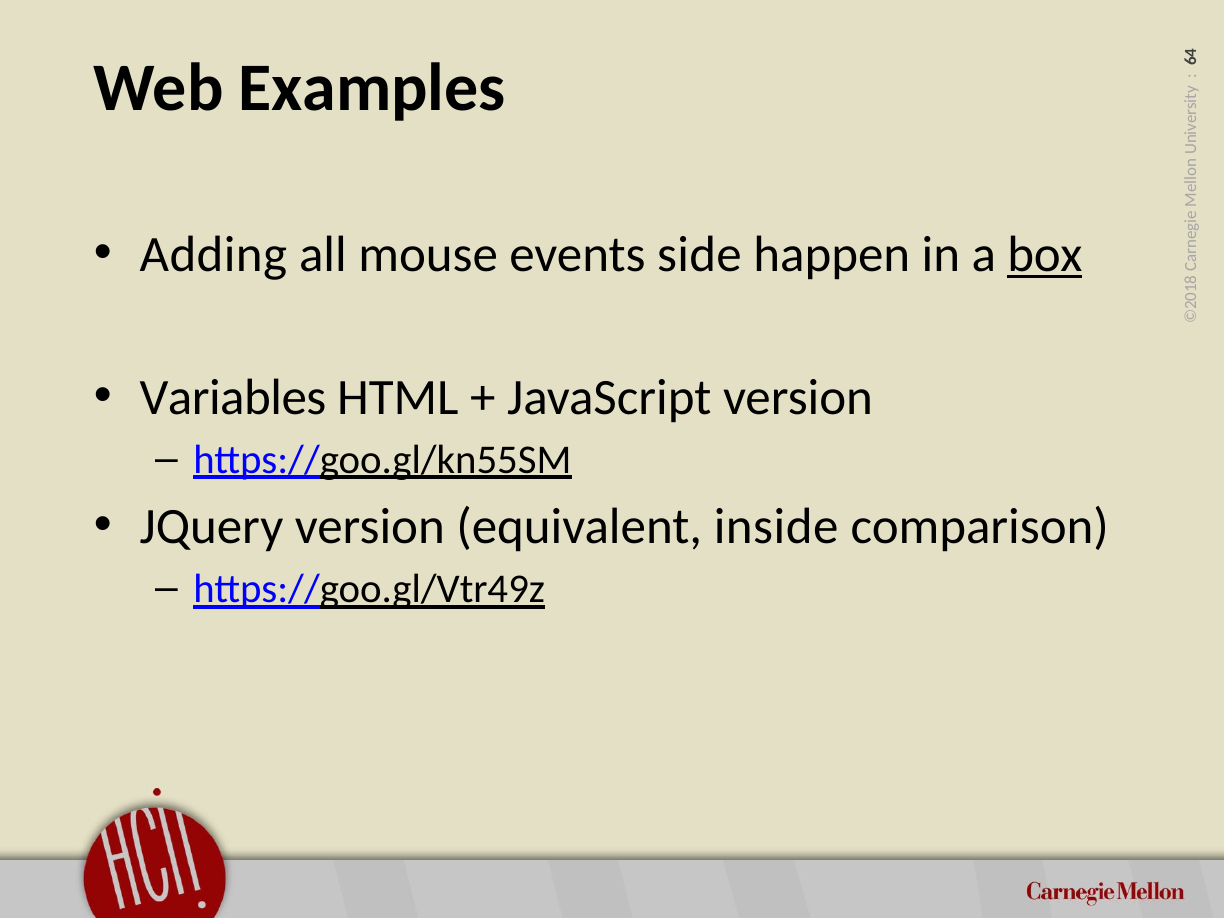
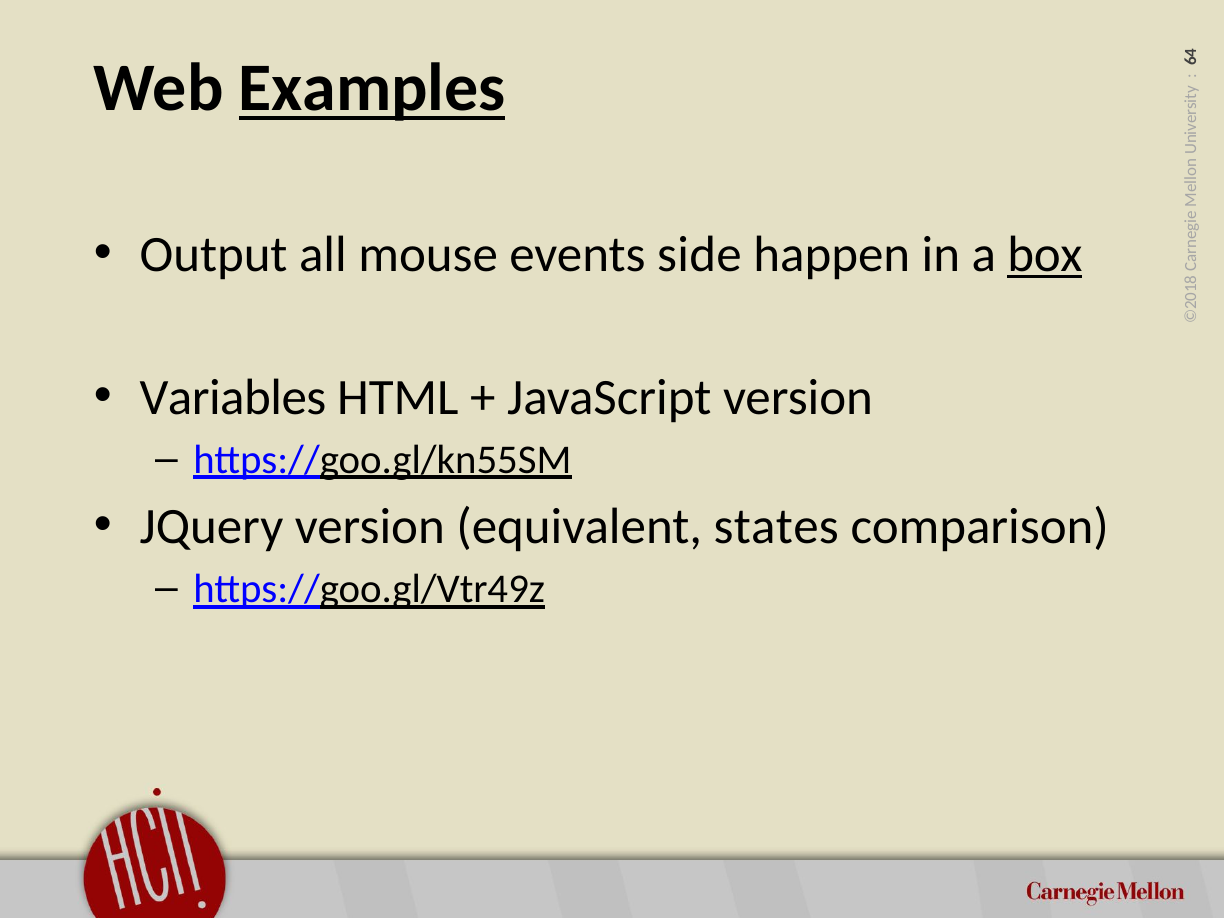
Examples underline: none -> present
Adding: Adding -> Output
inside: inside -> states
